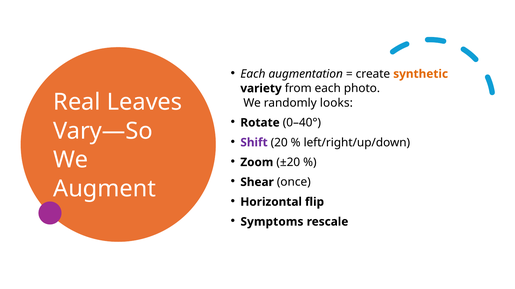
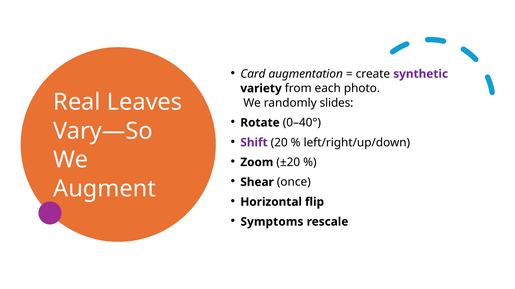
Each at (253, 74): Each -> Card
synthetic colour: orange -> purple
looks: looks -> slides
